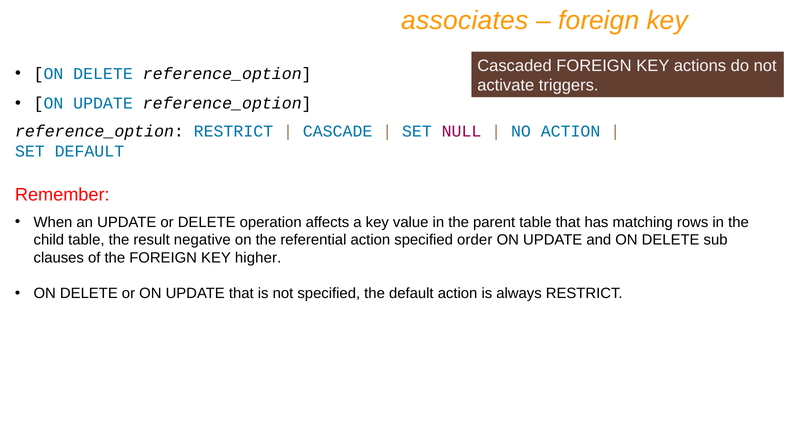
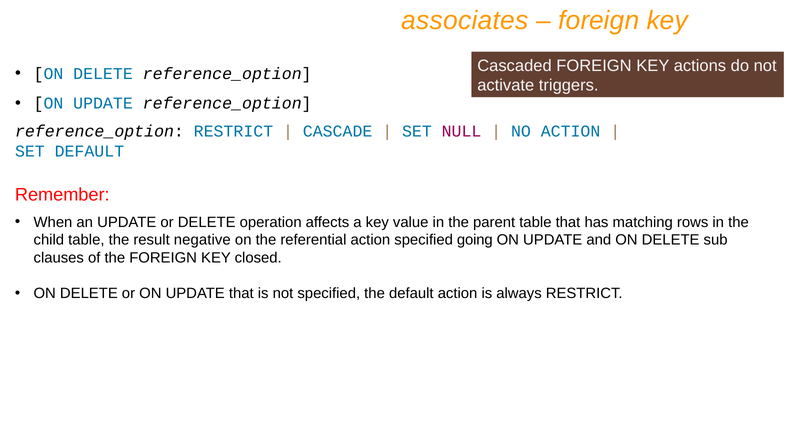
order: order -> going
higher: higher -> closed
